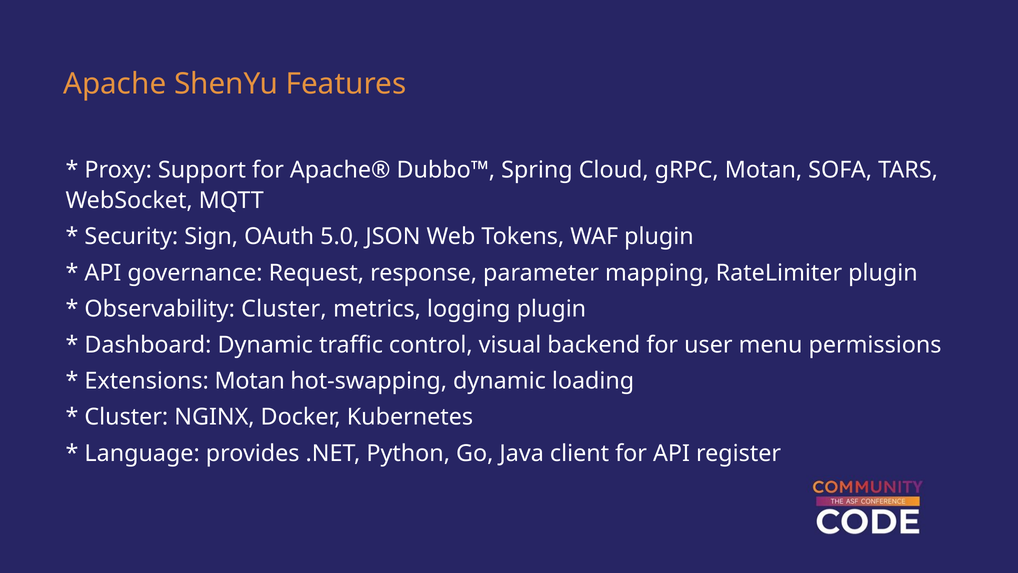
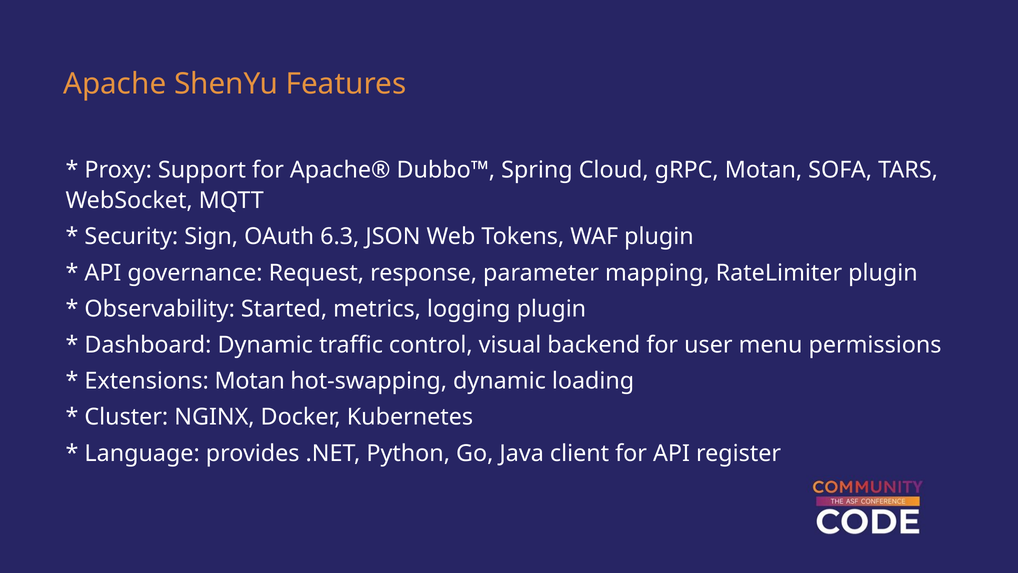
5.0: 5.0 -> 6.3
Observability Cluster: Cluster -> Started
